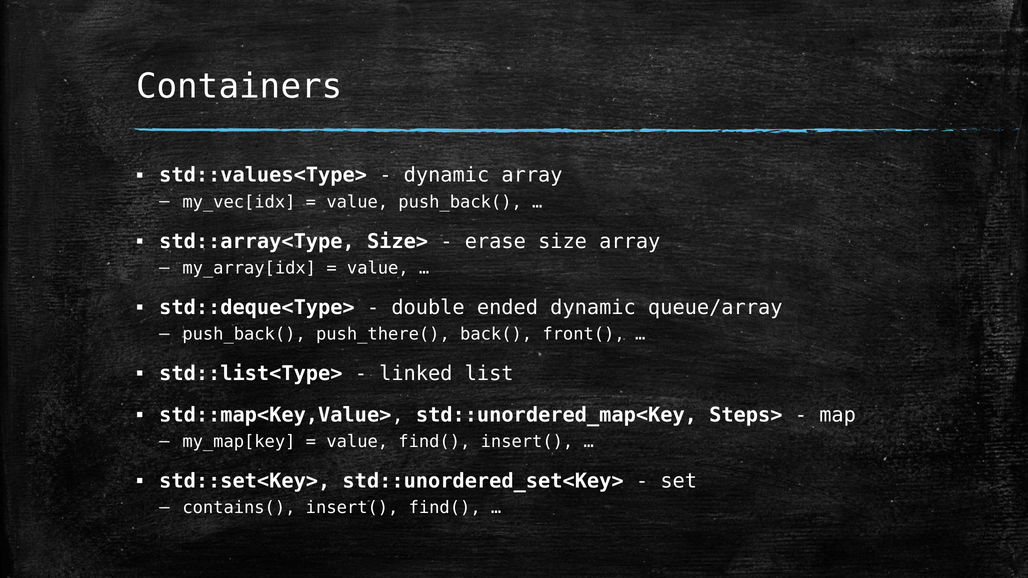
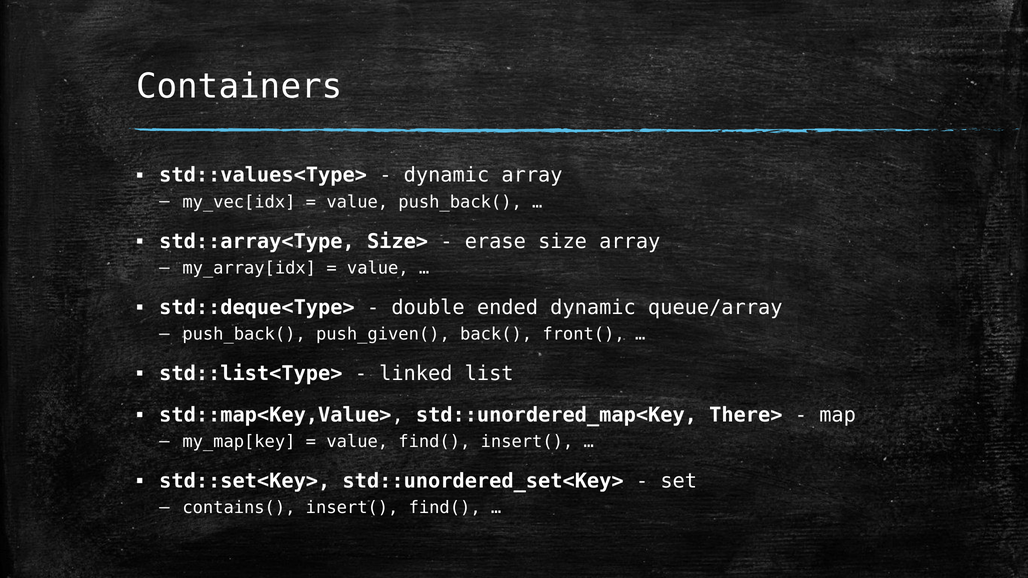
push_there(: push_there( -> push_given(
Steps>: Steps> -> There>
